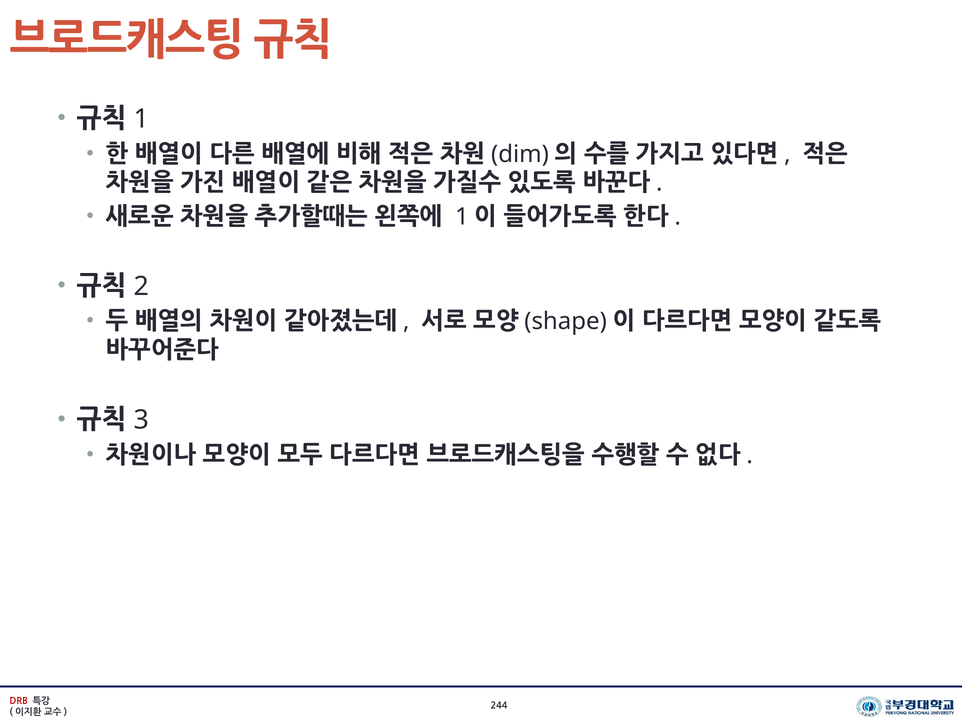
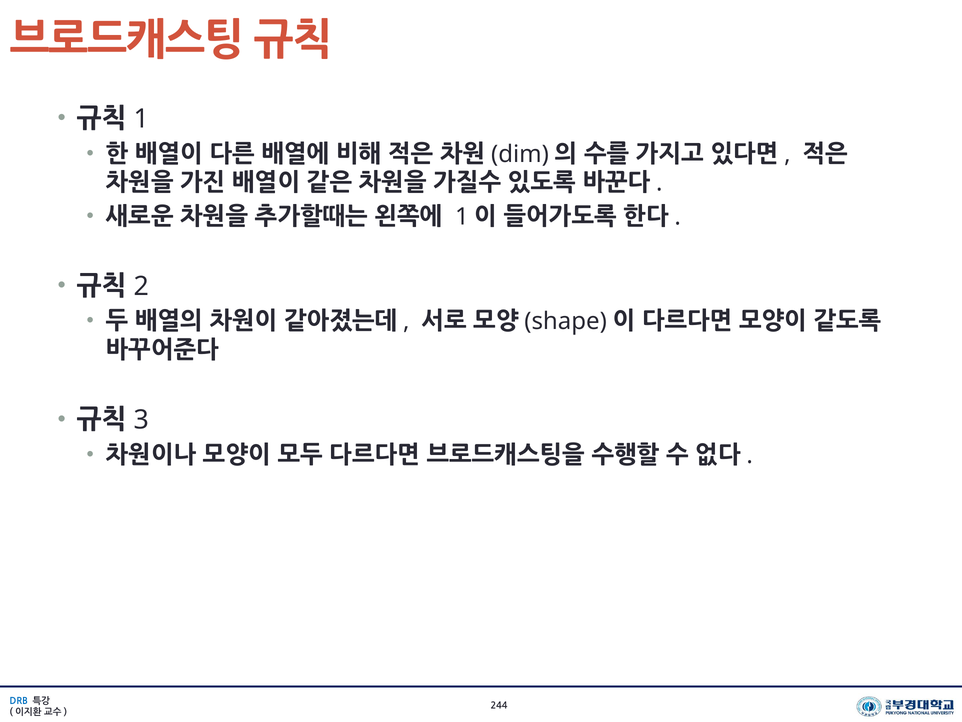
DRB colour: red -> blue
